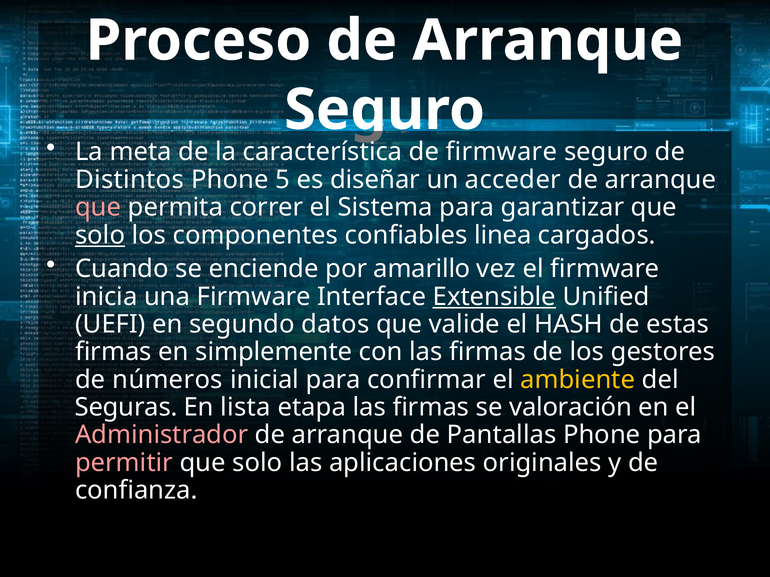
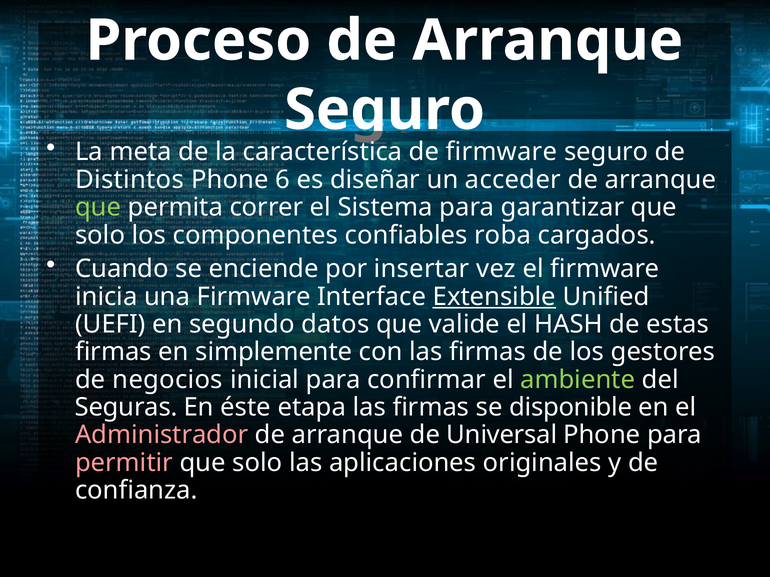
5: 5 -> 6
que at (98, 208) colour: pink -> light green
solo at (100, 235) underline: present -> none
linea: linea -> roba
amarillo: amarillo -> insertar
números: números -> negocios
ambiente colour: yellow -> light green
lista: lista -> éste
valoración: valoración -> disponible
Pantallas: Pantallas -> Universal
